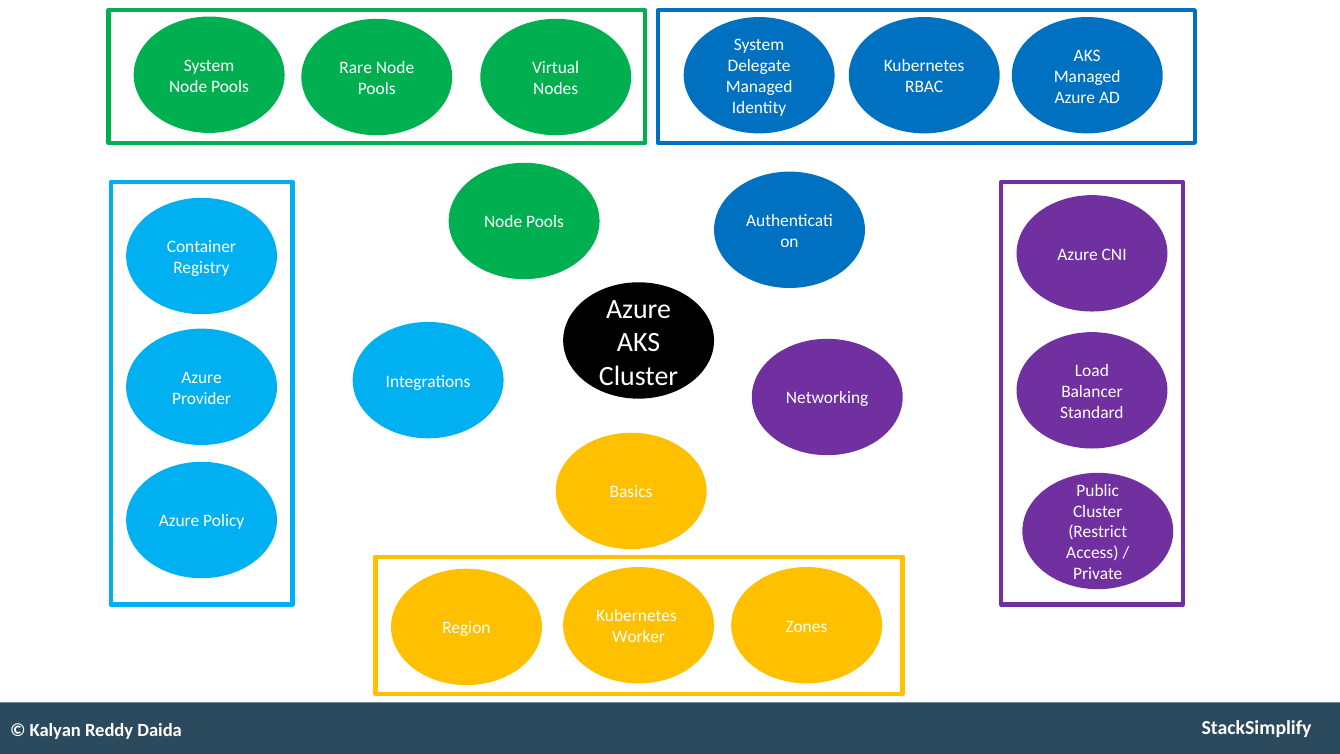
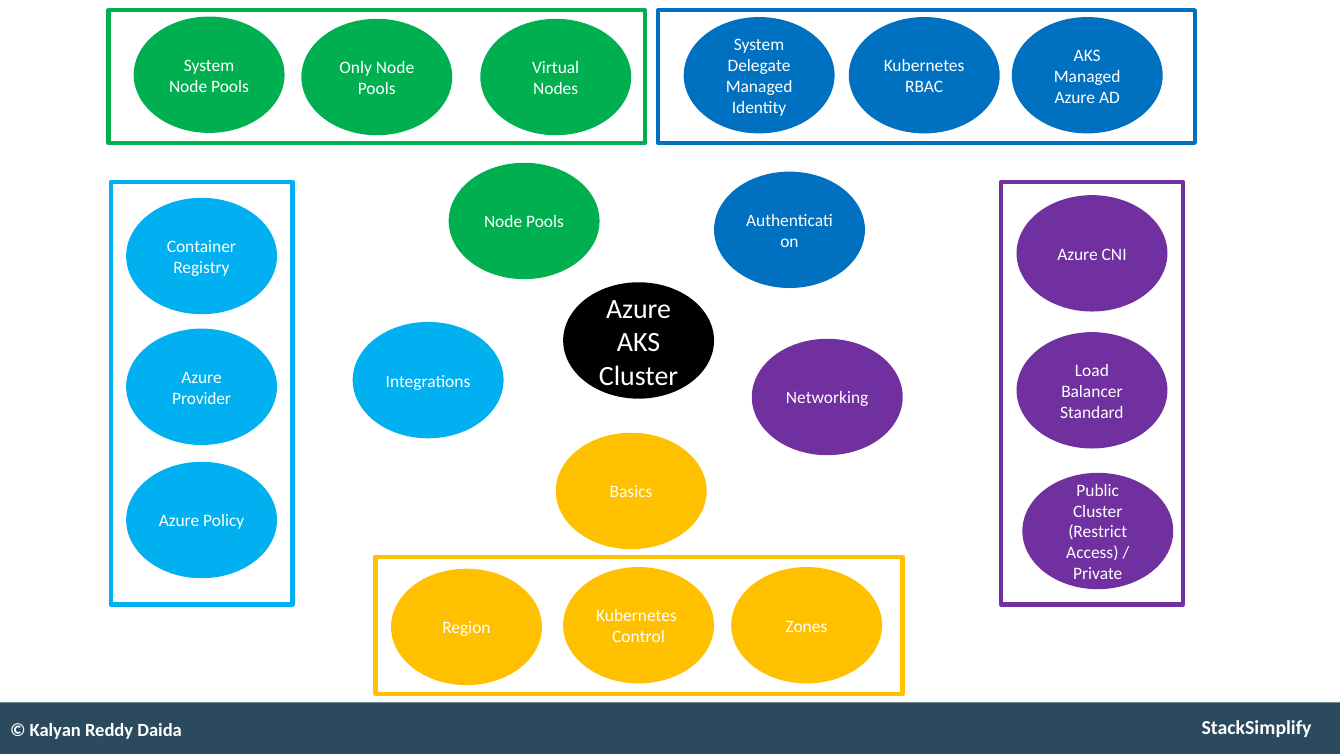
Rare: Rare -> Only
Worker: Worker -> Control
